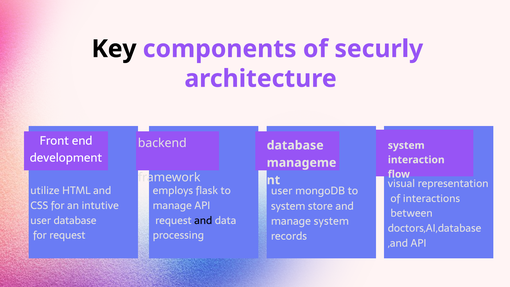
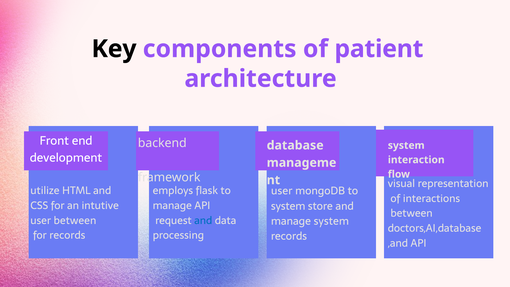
securly: securly -> patient
user database: database -> between
and at (203, 220) colour: black -> blue
for request: request -> records
